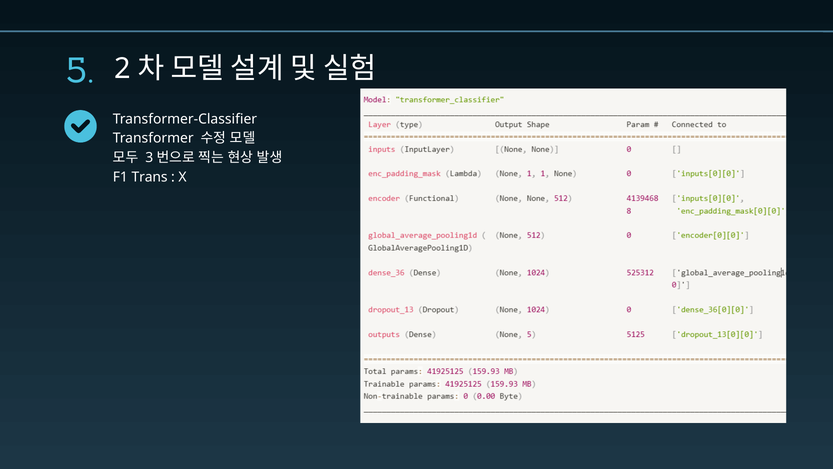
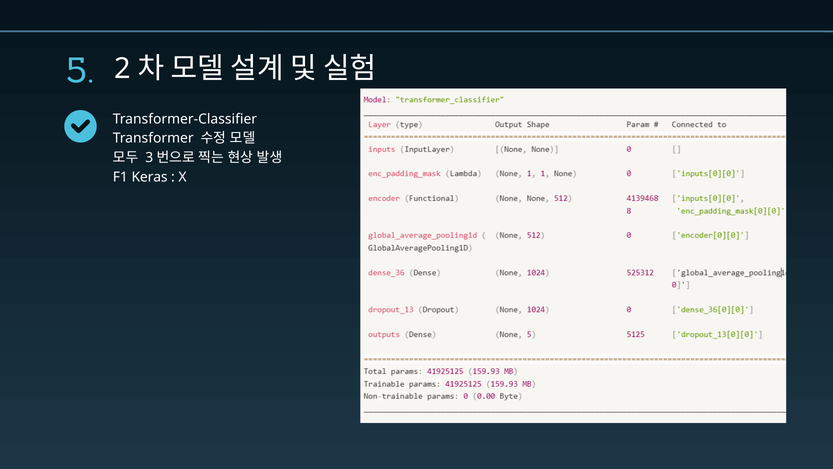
Trans: Trans -> Keras
